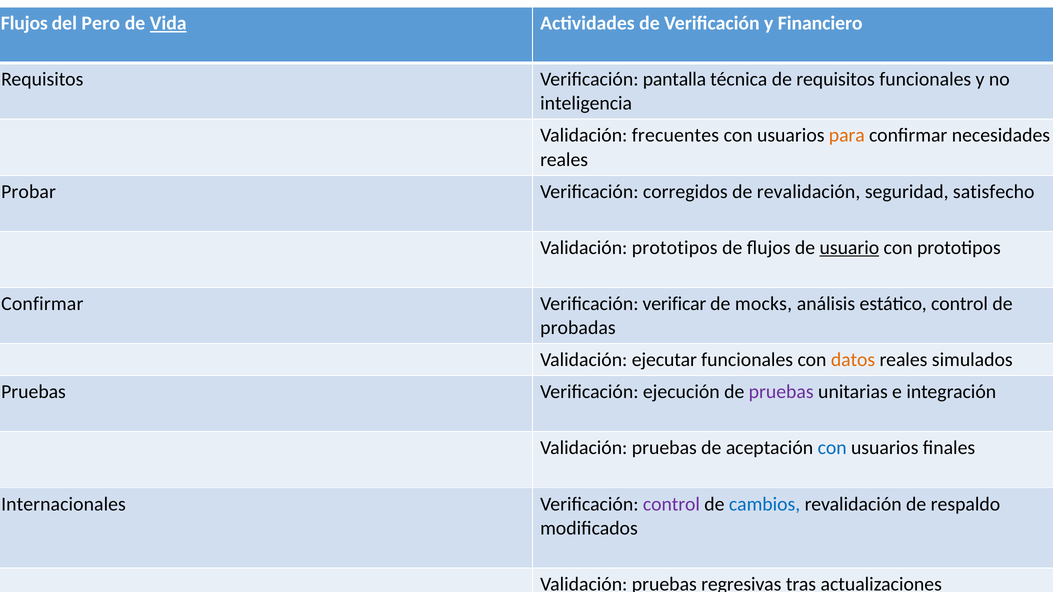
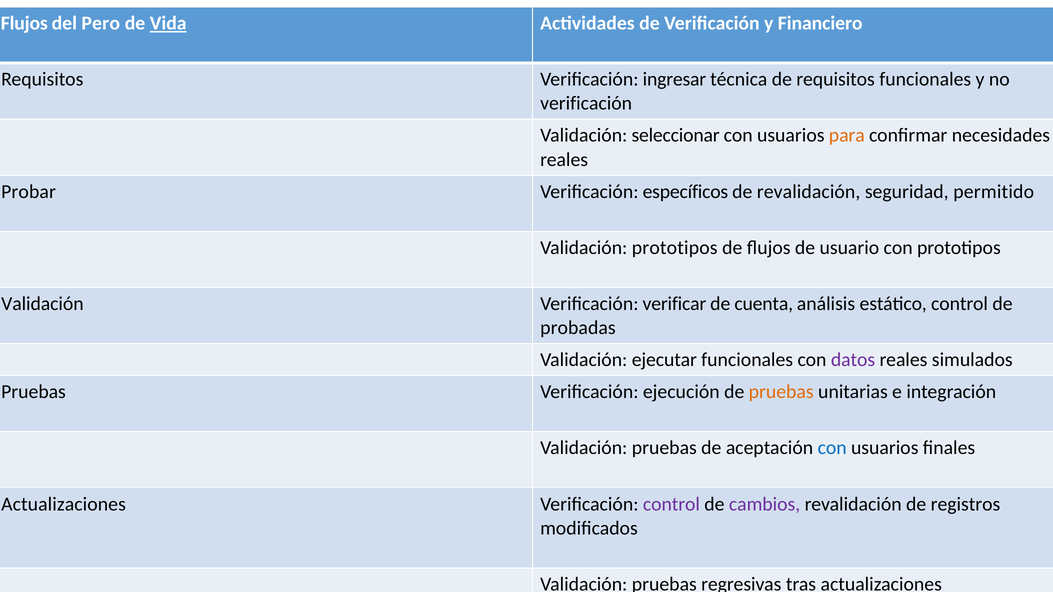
pantalla: pantalla -> ingresar
inteligencia at (586, 103): inteligencia -> verificación
frecuentes: frecuentes -> seleccionar
corregidos: corregidos -> específicos
satisfecho: satisfecho -> permitido
usuario underline: present -> none
Confirmar at (42, 304): Confirmar -> Validación
mocks: mocks -> cuenta
datos colour: orange -> purple
pruebas at (781, 392) colour: purple -> orange
Internacionales at (64, 504): Internacionales -> Actualizaciones
cambios colour: blue -> purple
respaldo: respaldo -> registros
